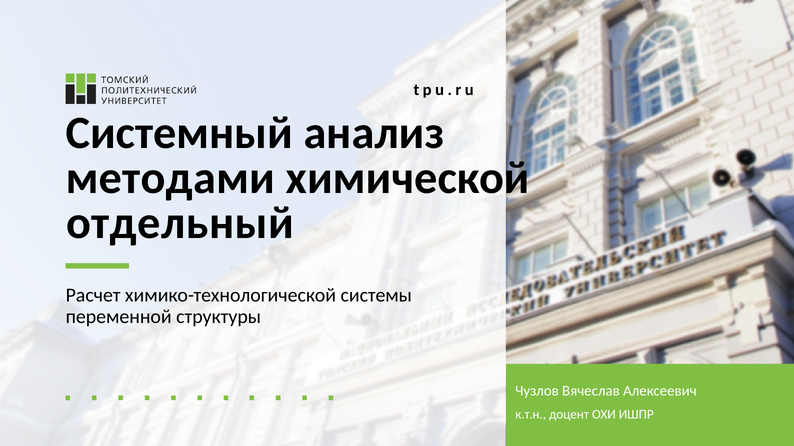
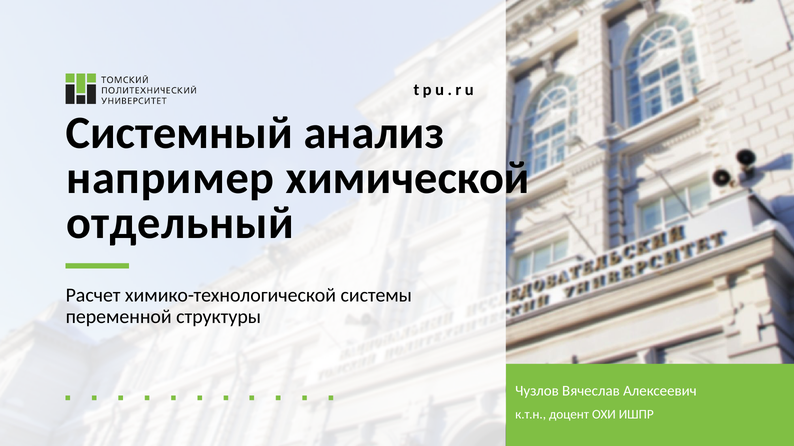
методами: методами -> например
